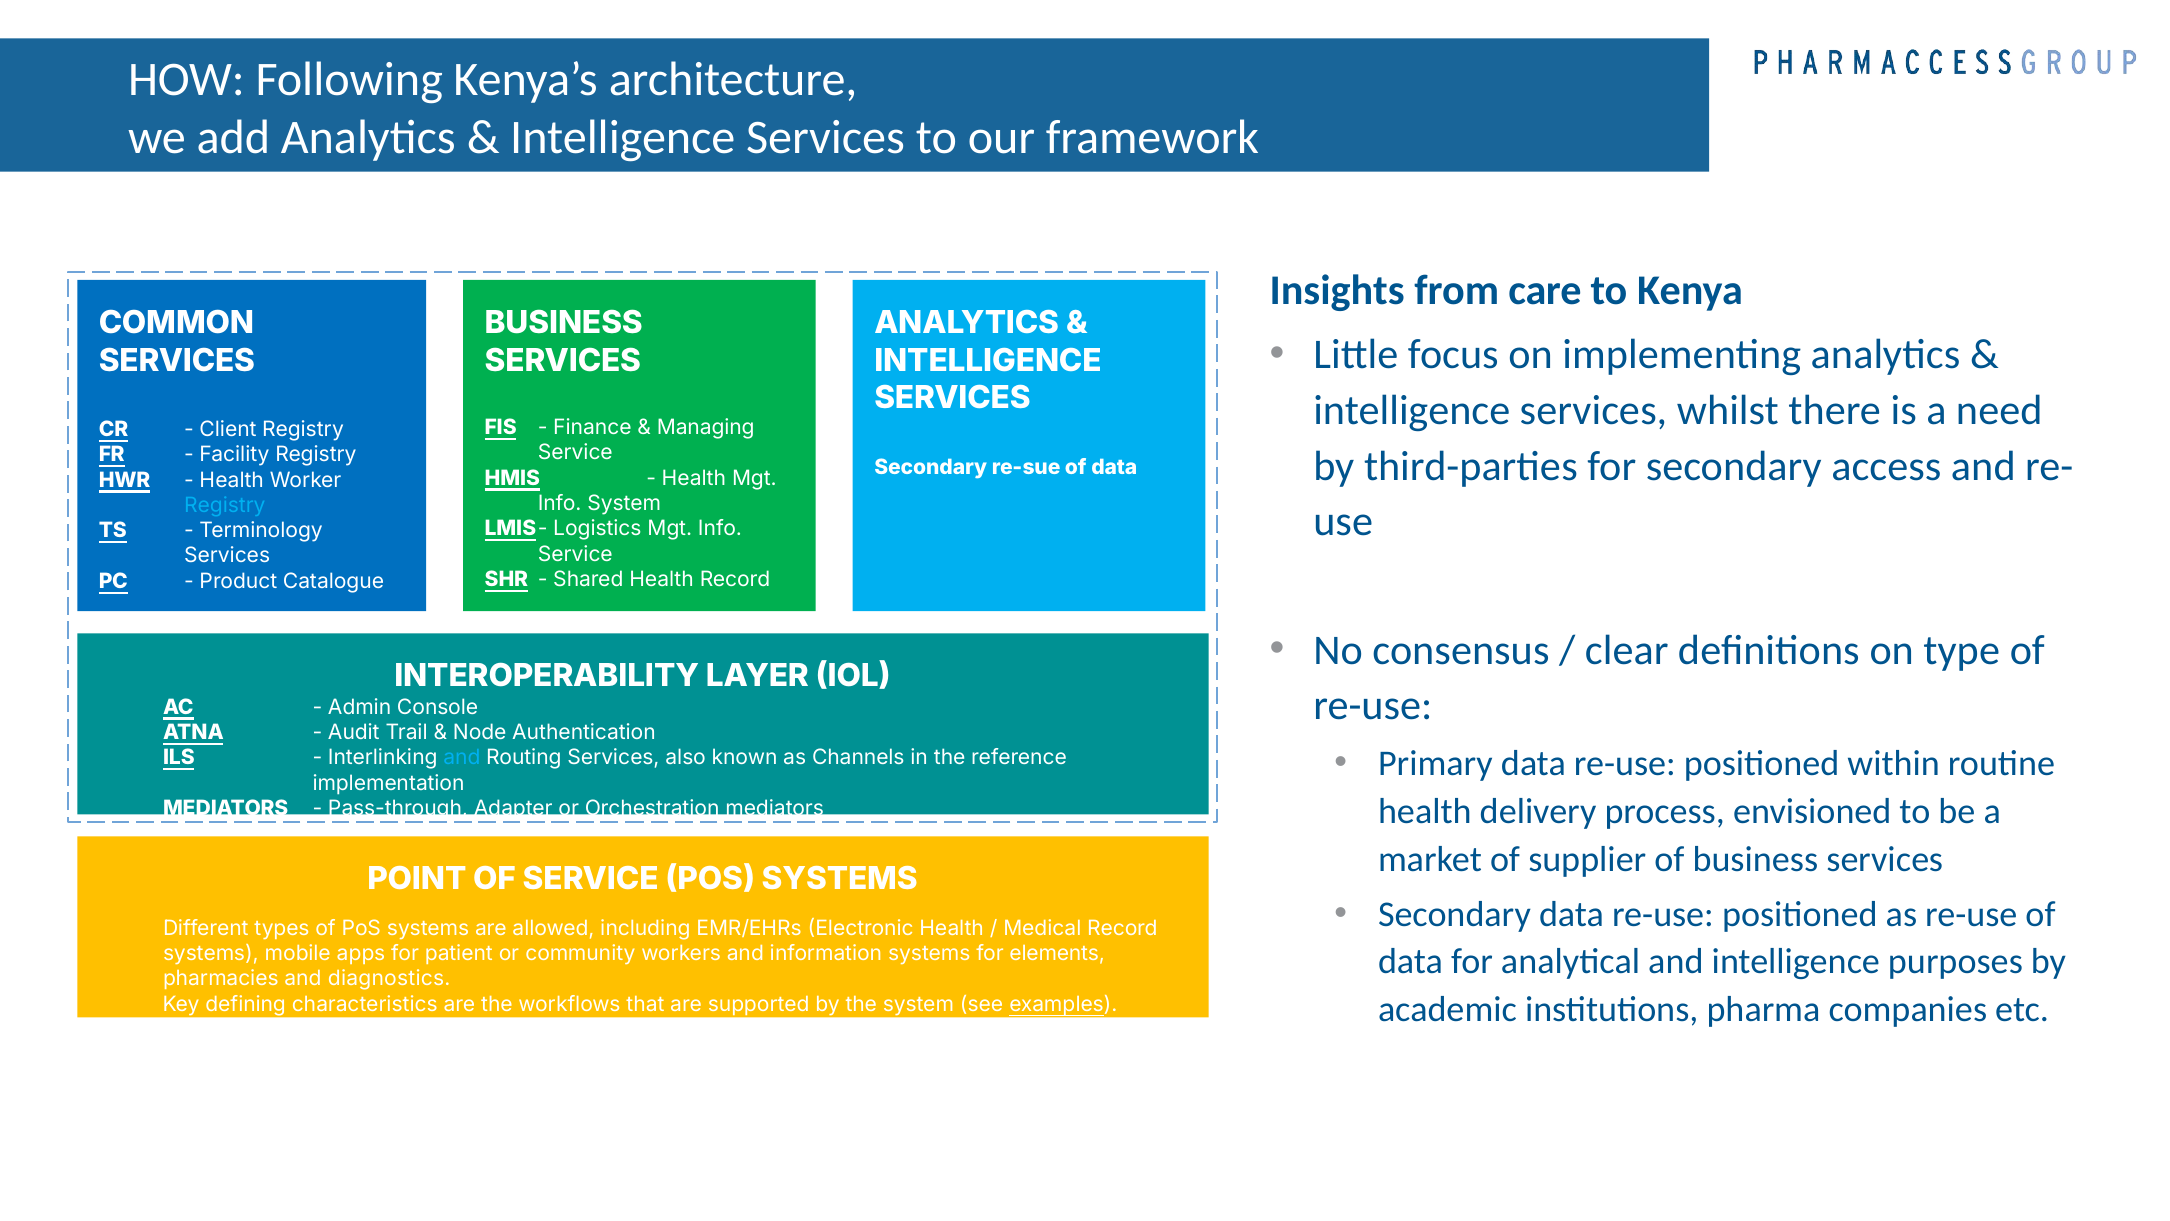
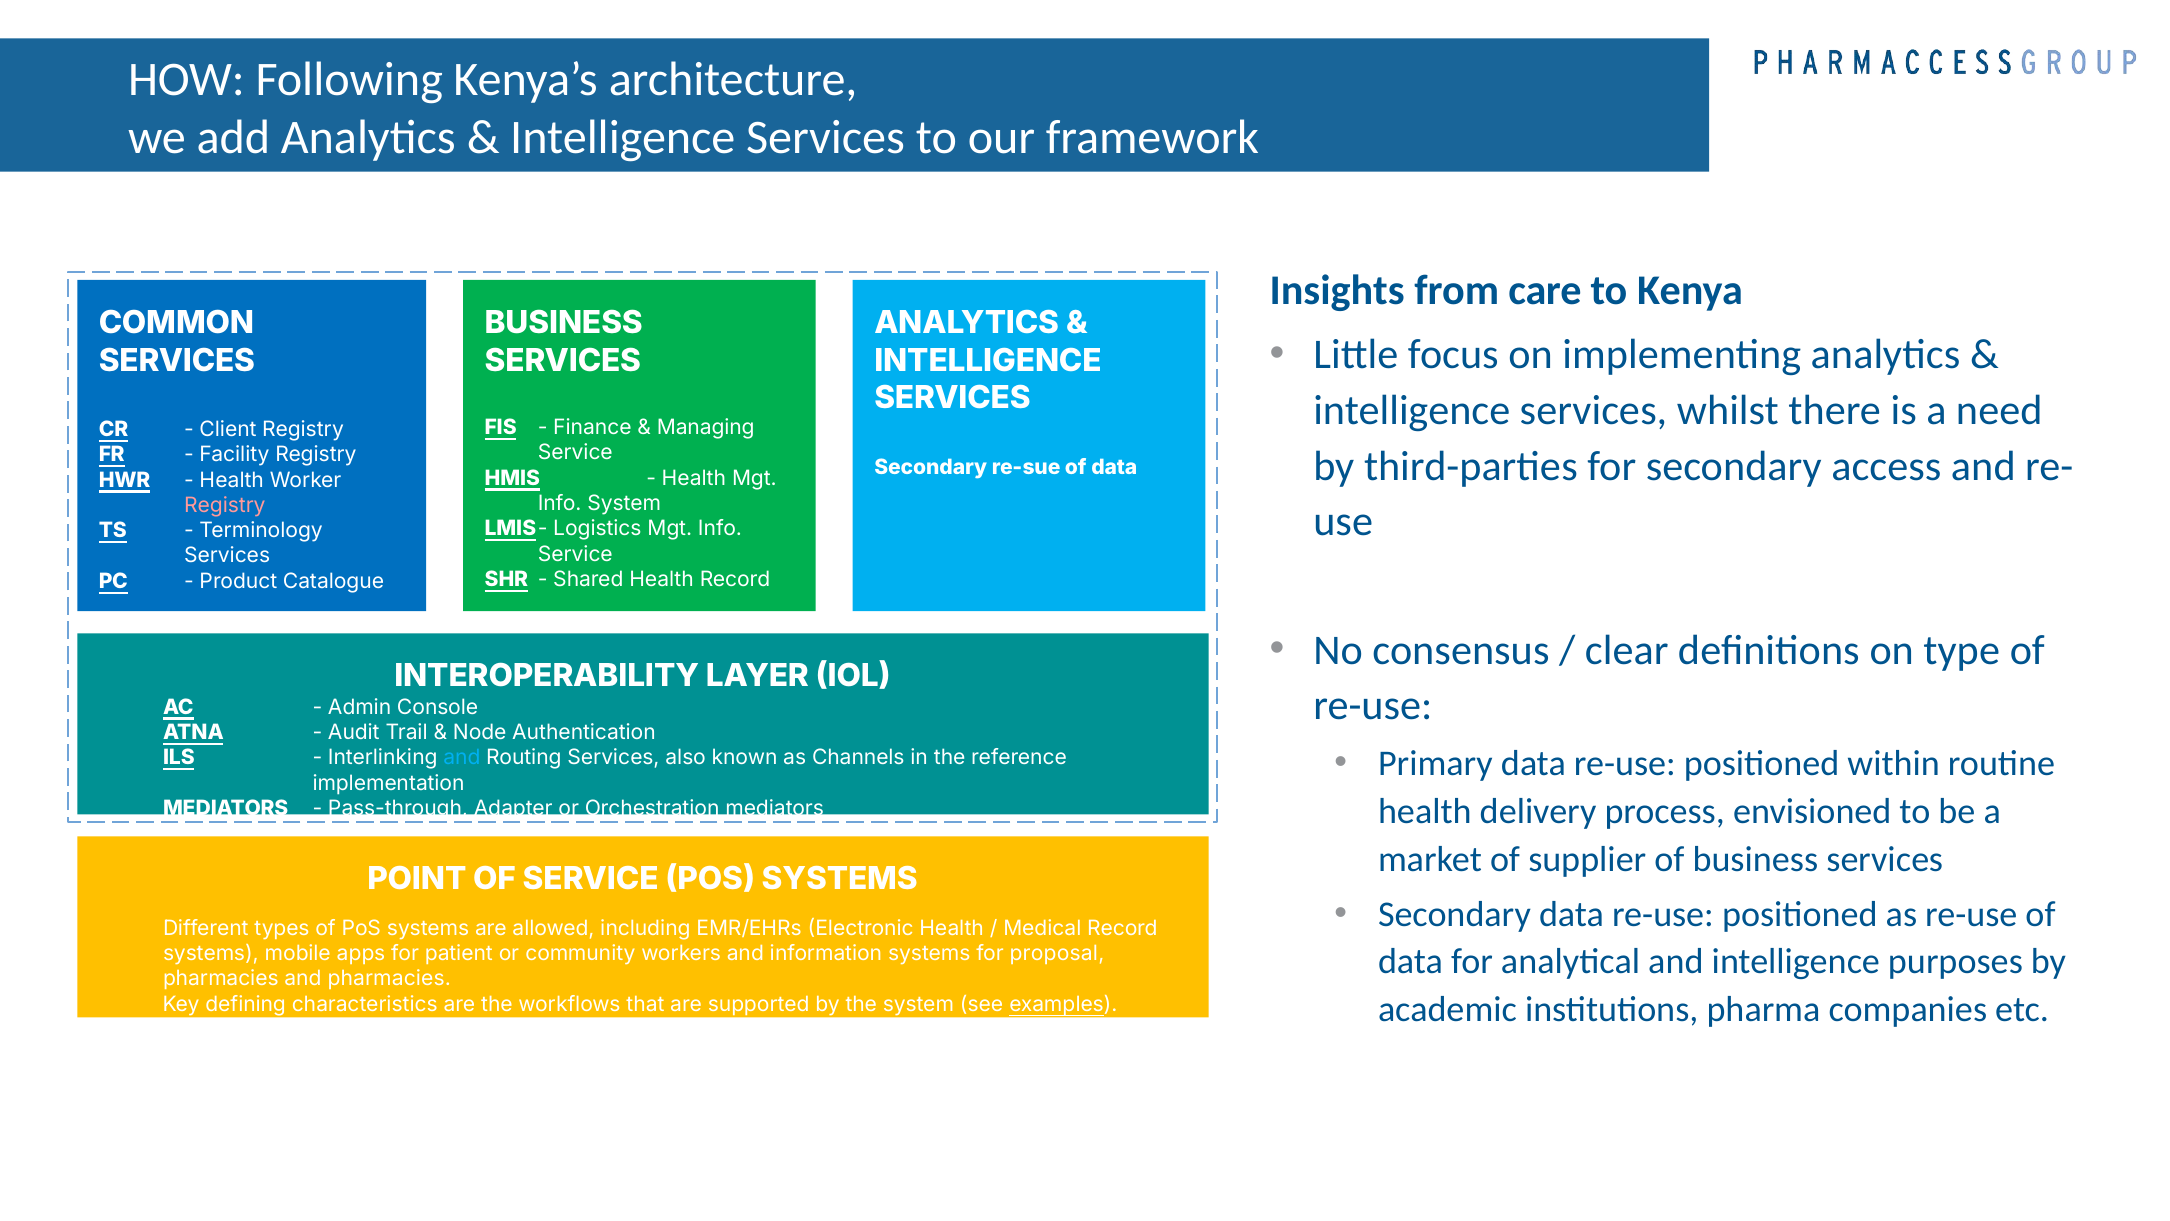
Registry at (225, 505) colour: light blue -> pink
elements: elements -> proposal
and diagnostics: diagnostics -> pharmacies
